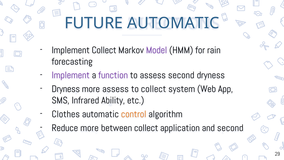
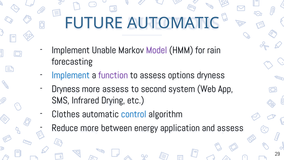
Implement Collect: Collect -> Unable
Implement at (71, 75) colour: purple -> blue
assess second: second -> options
to collect: collect -> second
Ability: Ability -> Drying
control colour: orange -> blue
between collect: collect -> energy
and second: second -> assess
